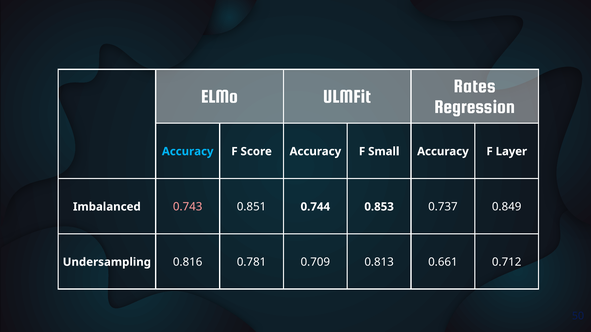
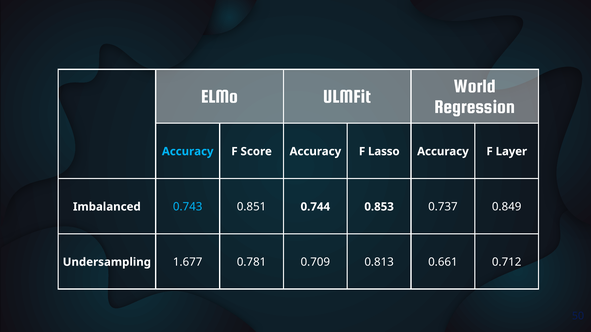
Rates: Rates -> World
Small: Small -> Lasso
0.743 colour: pink -> light blue
0.816: 0.816 -> 1.677
